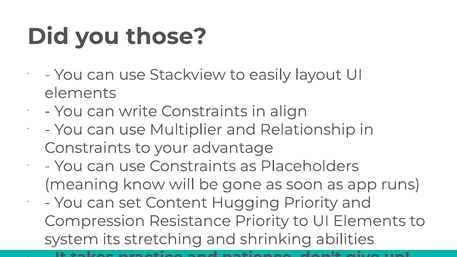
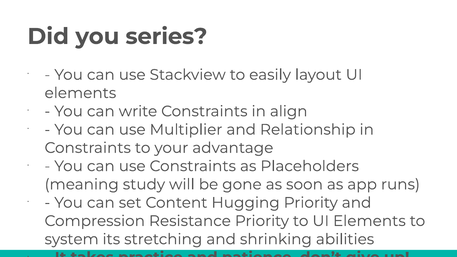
those: those -> series
know: know -> study
